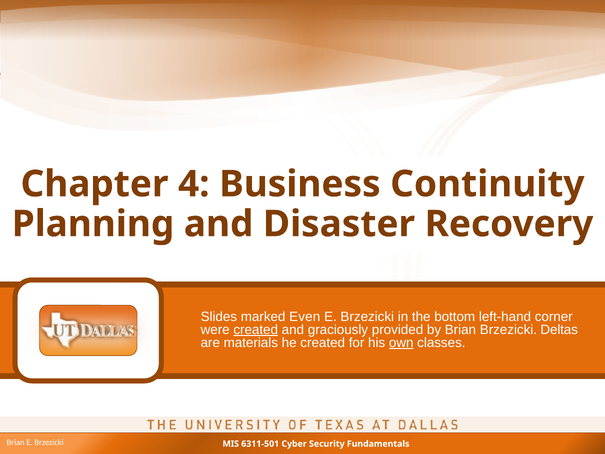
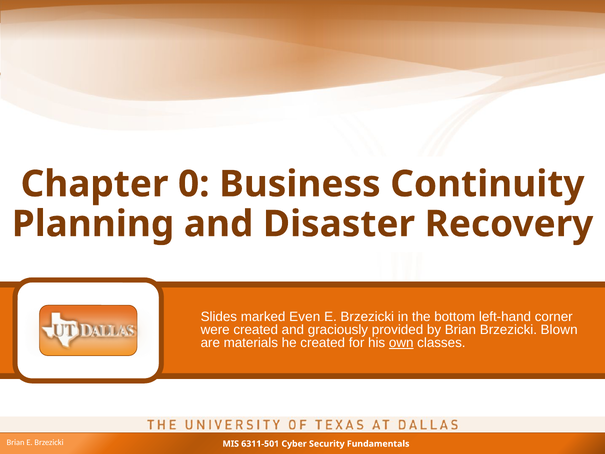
4: 4 -> 0
created at (256, 330) underline: present -> none
Deltas: Deltas -> Blown
